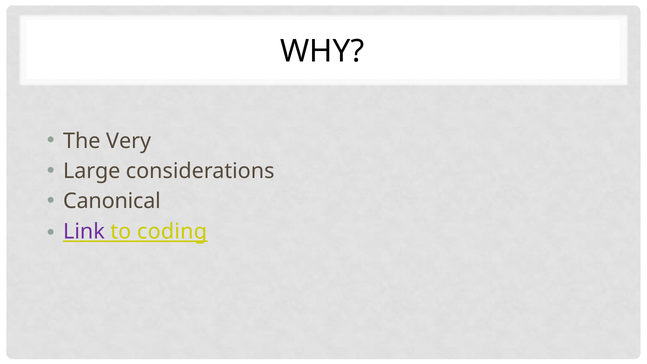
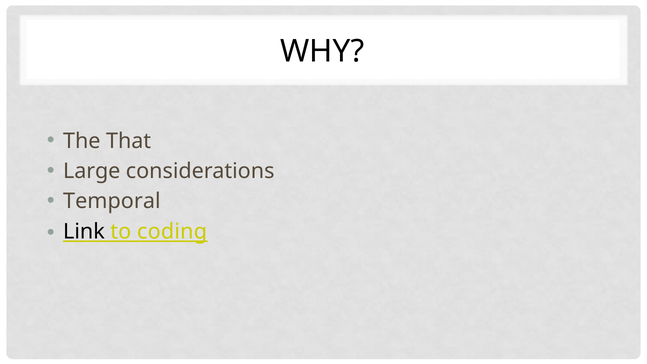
Very: Very -> That
Canonical: Canonical -> Temporal
Link colour: purple -> black
